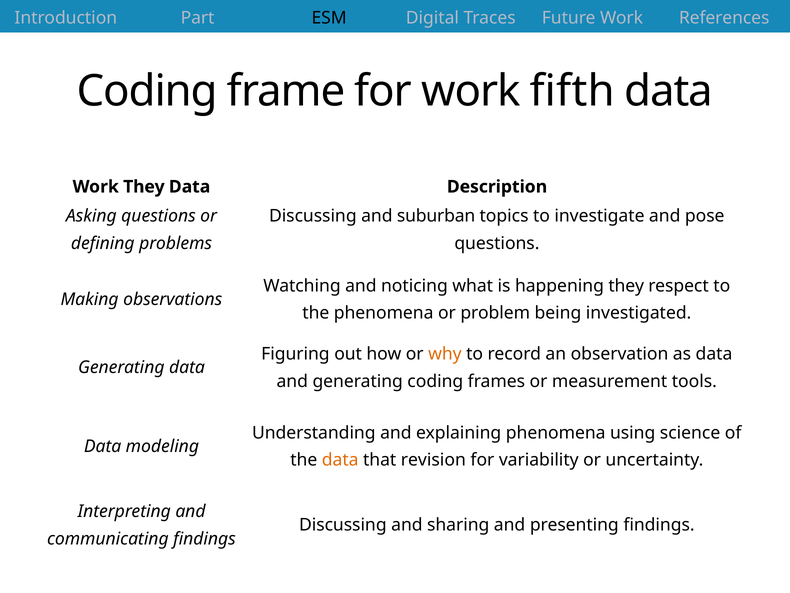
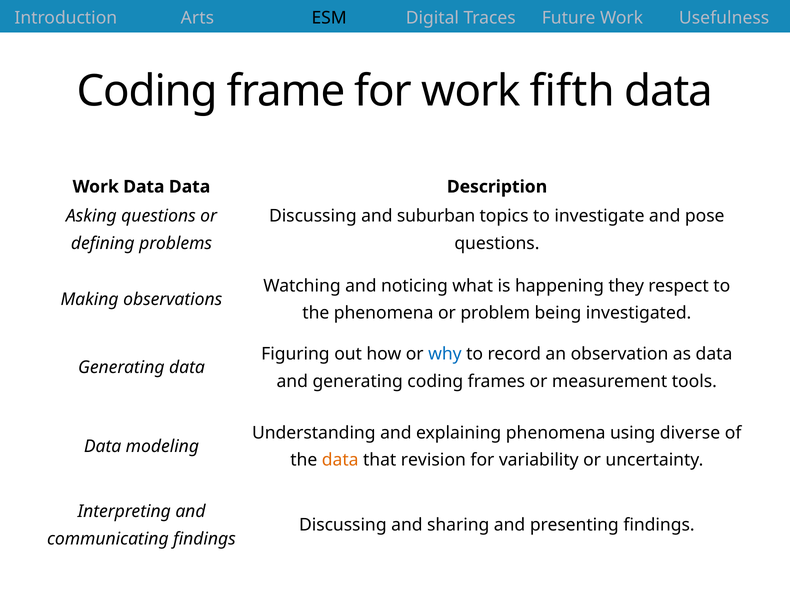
Part: Part -> Arts
References: References -> Usefulness
Work They: They -> Data
why colour: orange -> blue
science: science -> diverse
